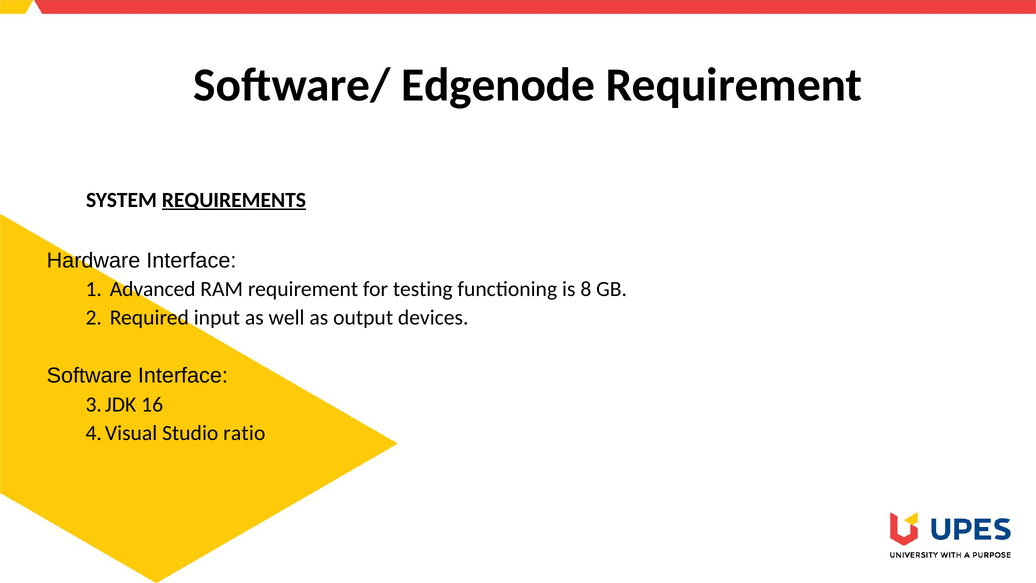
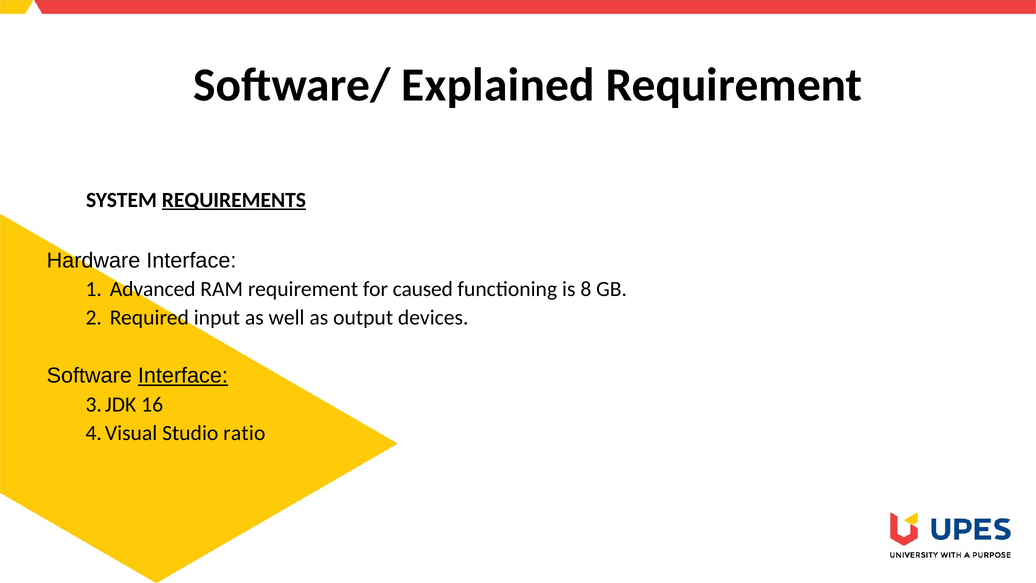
Edgenode: Edgenode -> Explained
testing: testing -> caused
Interface at (183, 376) underline: none -> present
